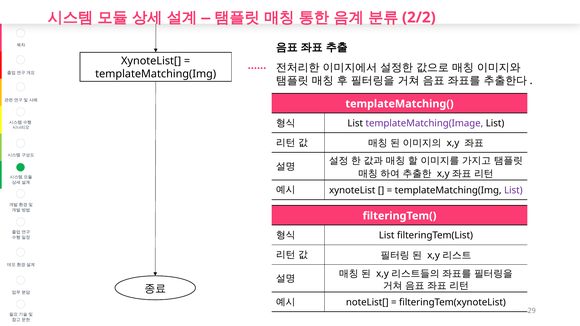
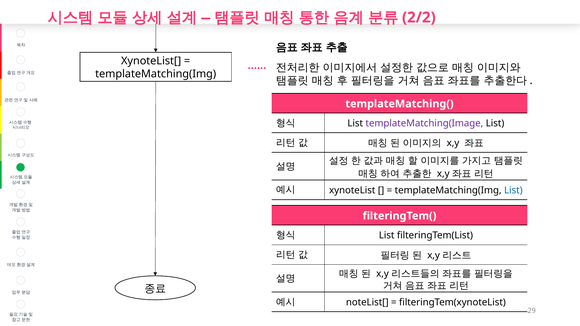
List at (513, 190) colour: purple -> blue
